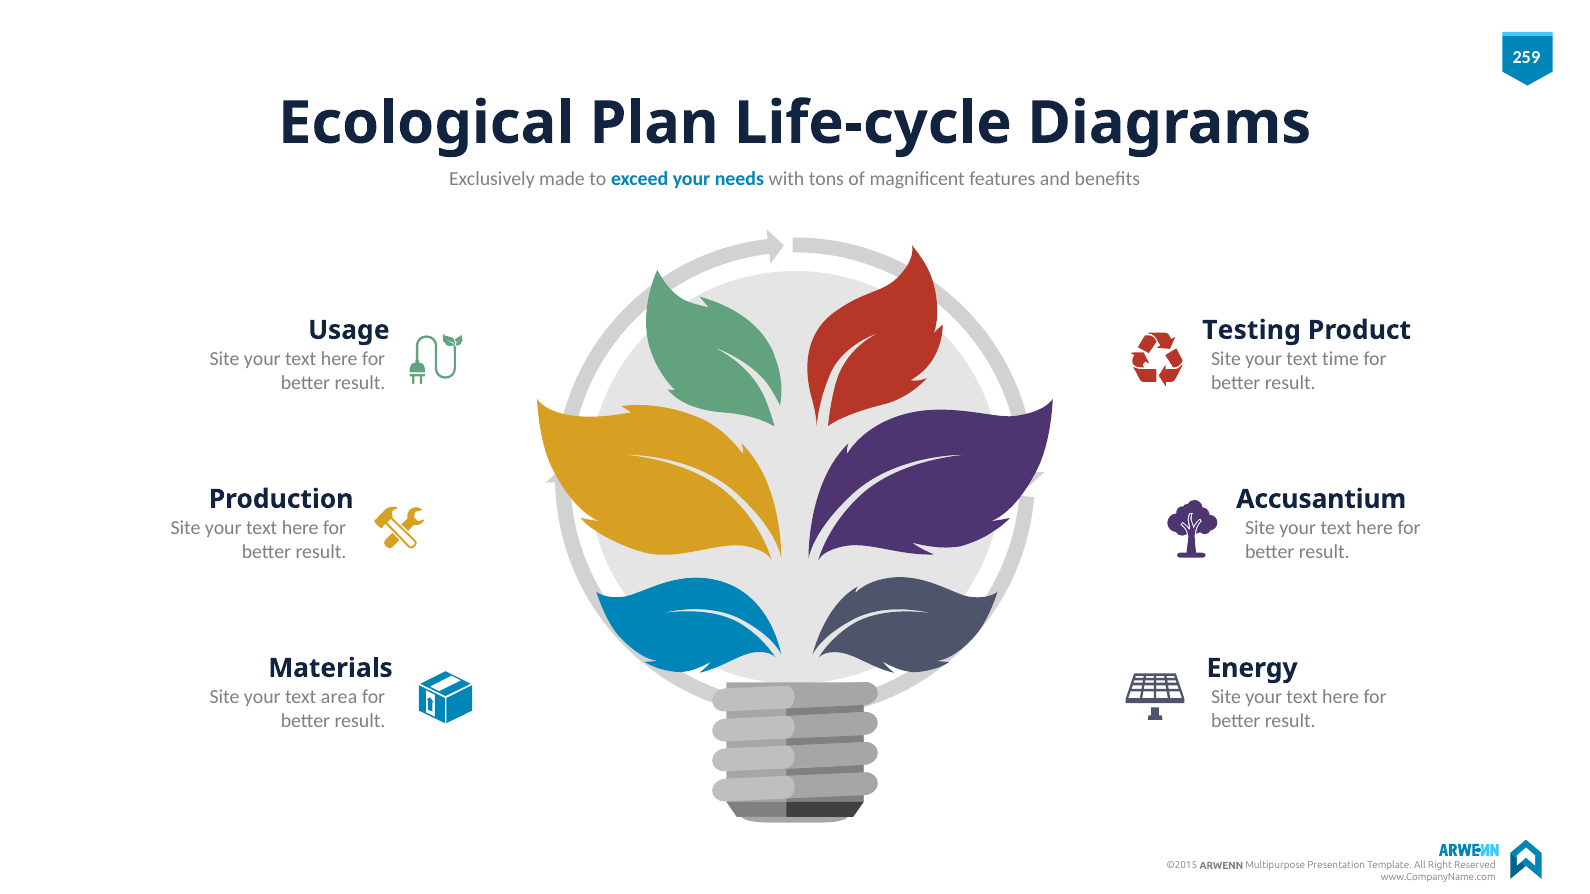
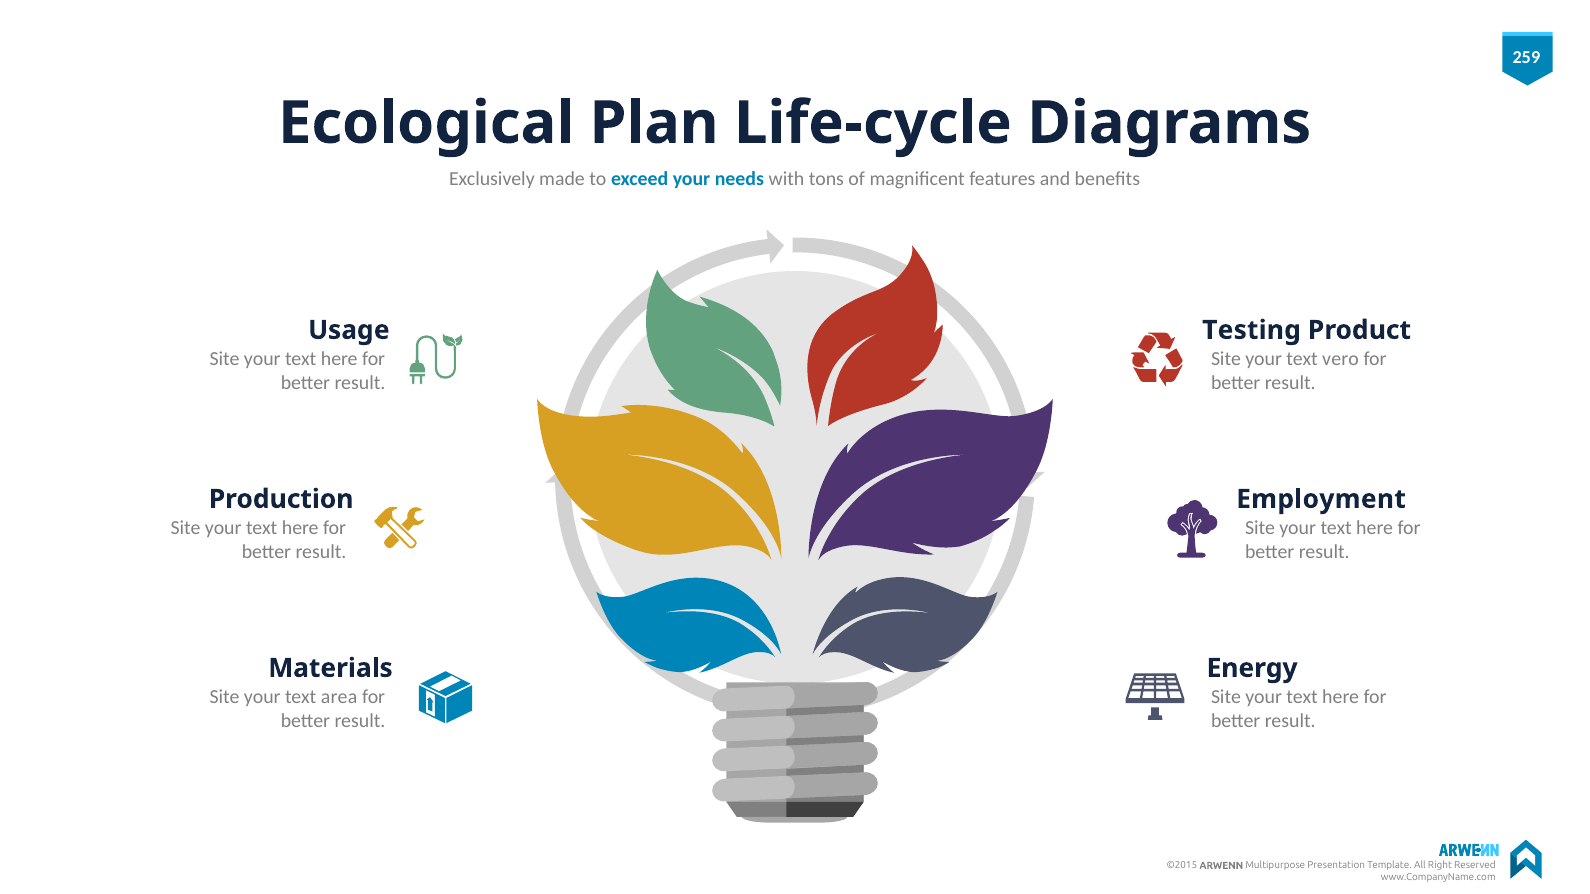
time: time -> vero
Accusantium: Accusantium -> Employment
